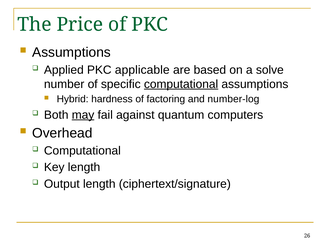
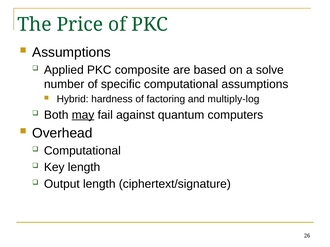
applicable: applicable -> composite
computational at (181, 84) underline: present -> none
number-log: number-log -> multiply-log
